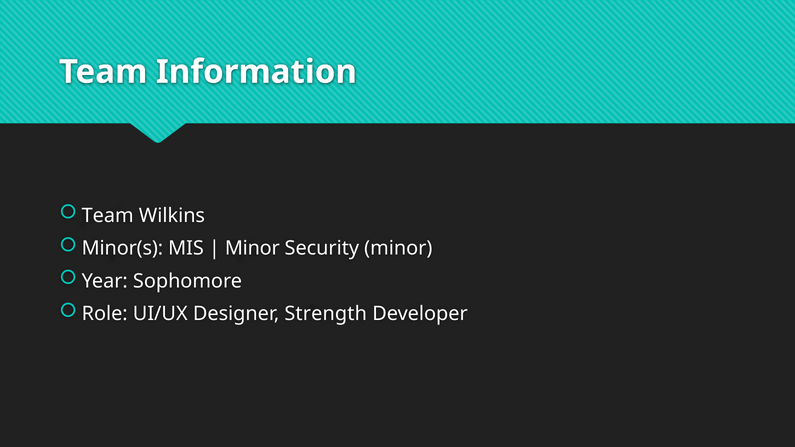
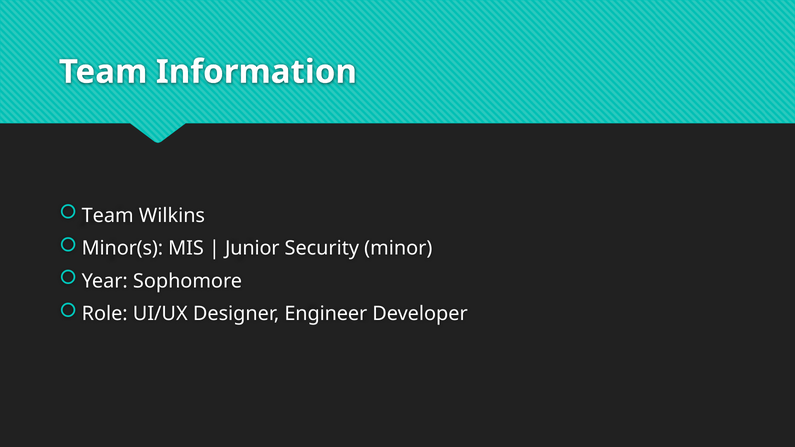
Minor at (252, 248): Minor -> Junior
Strength: Strength -> Engineer
